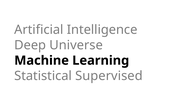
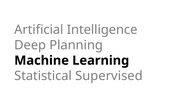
Universe: Universe -> Planning
